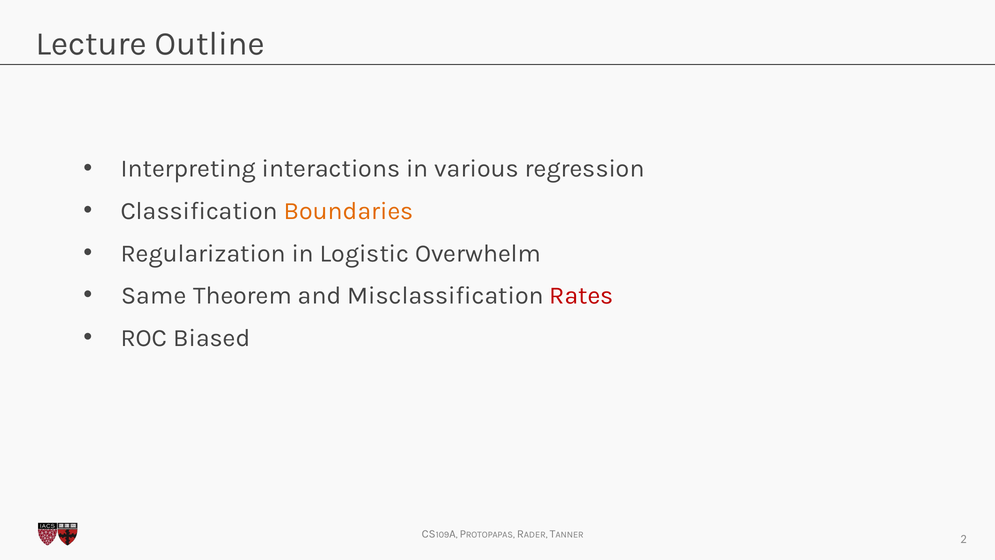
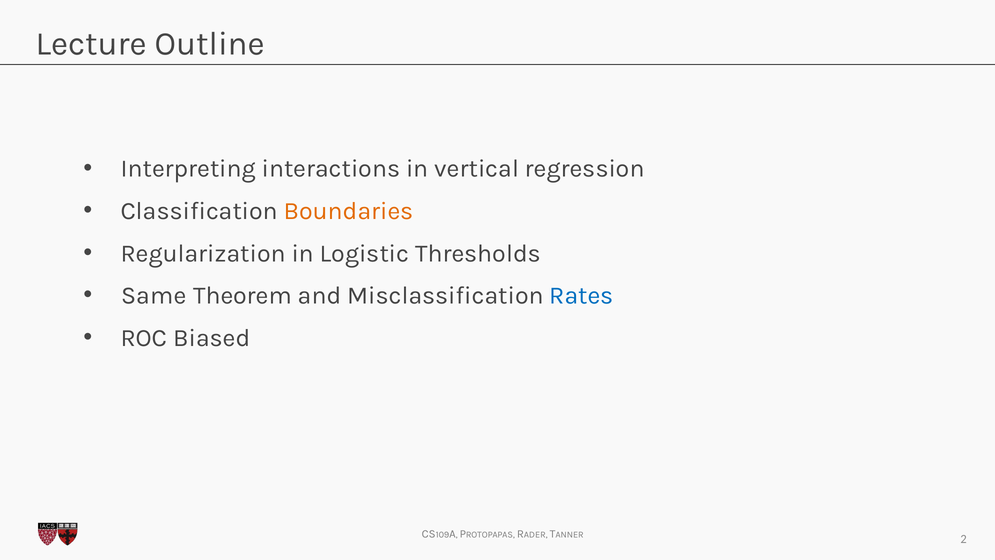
various: various -> vertical
Overwhelm: Overwhelm -> Thresholds
Rates colour: red -> blue
